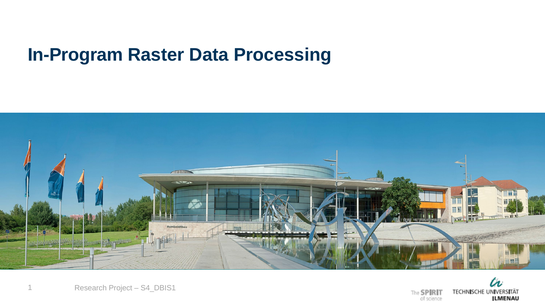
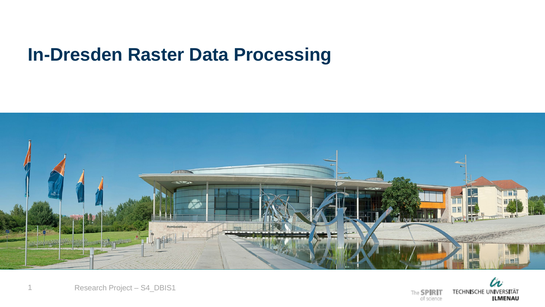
In-Program: In-Program -> In-Dresden
